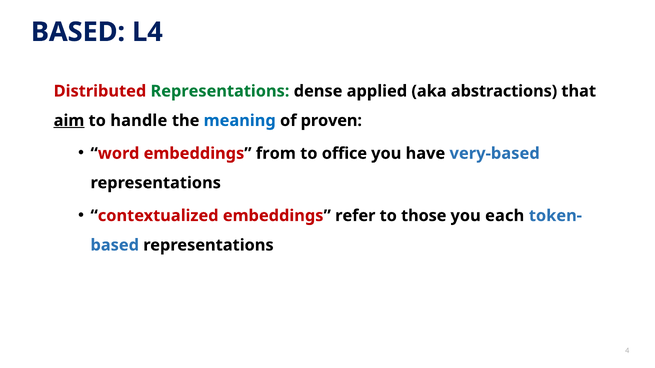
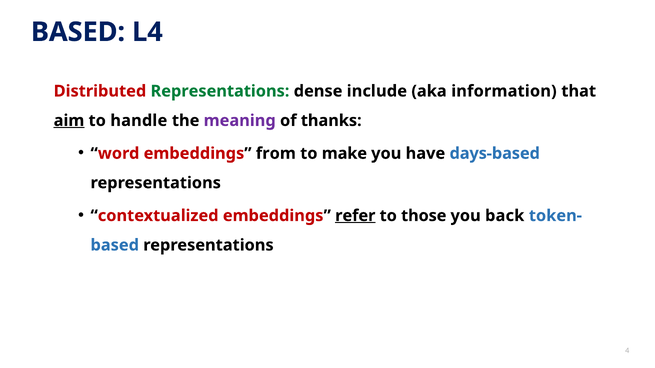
applied: applied -> include
abstractions: abstractions -> information
meaning colour: blue -> purple
proven: proven -> thanks
office: office -> make
very-based: very-based -> days-based
refer underline: none -> present
each: each -> back
